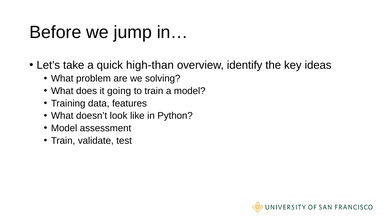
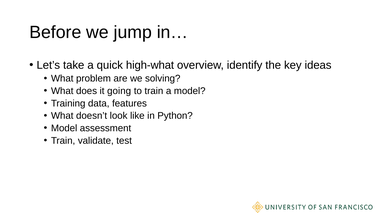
high-than: high-than -> high-what
